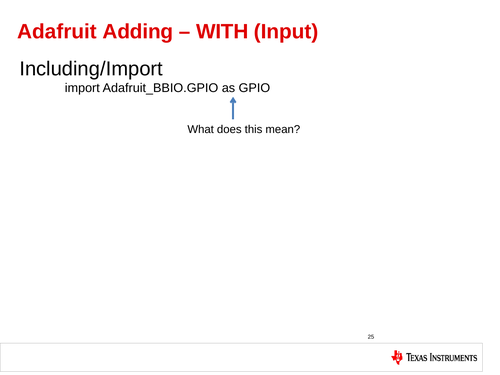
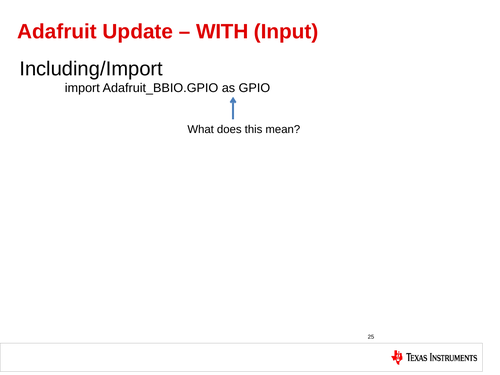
Adding: Adding -> Update
